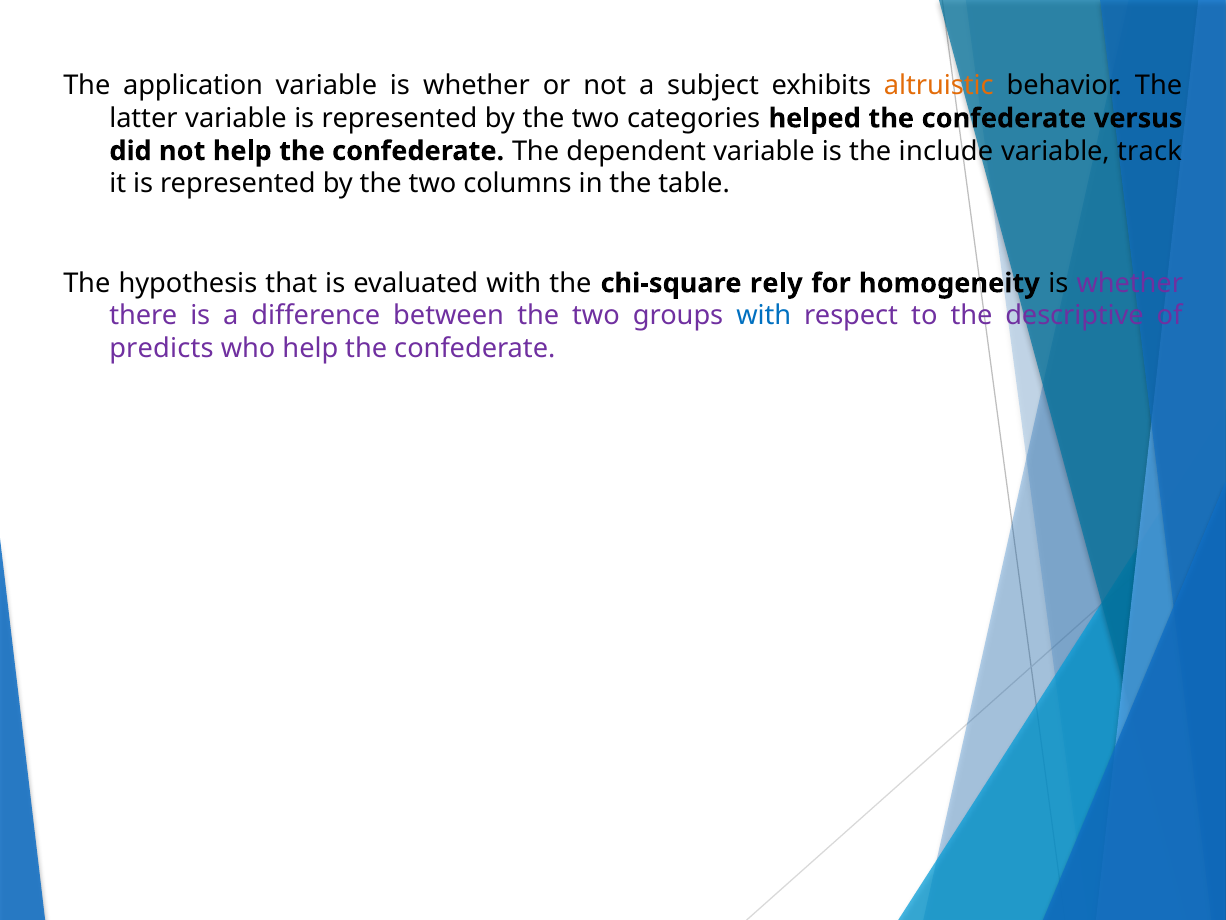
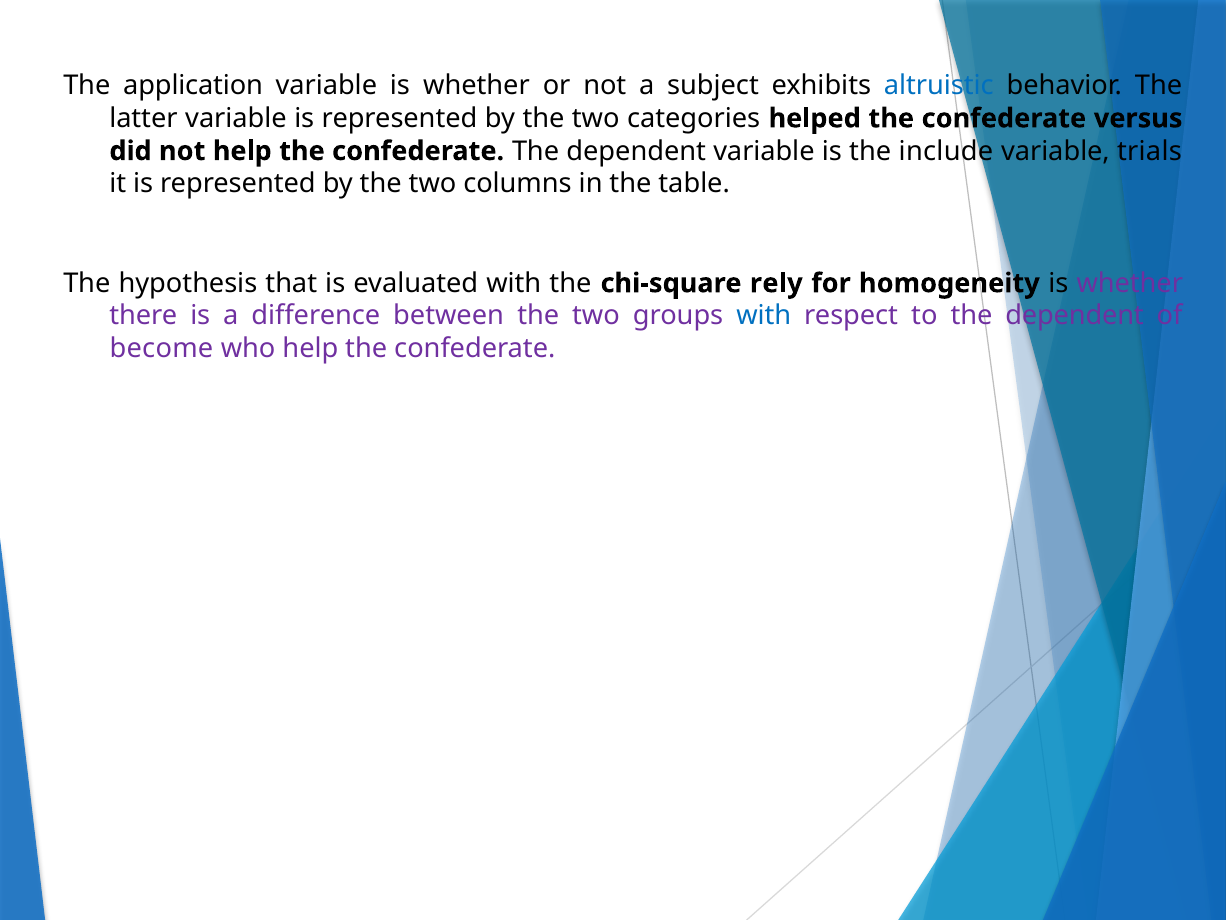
altruistic colour: orange -> blue
track: track -> trials
to the descriptive: descriptive -> dependent
predicts: predicts -> become
